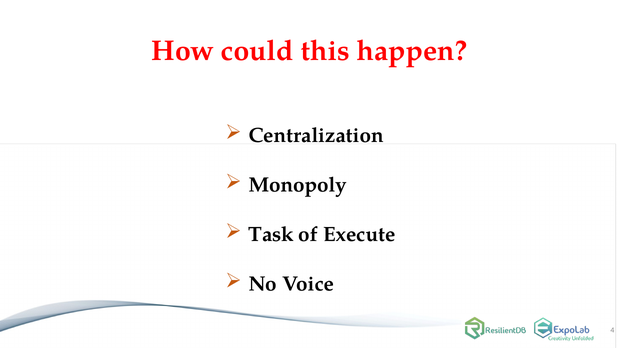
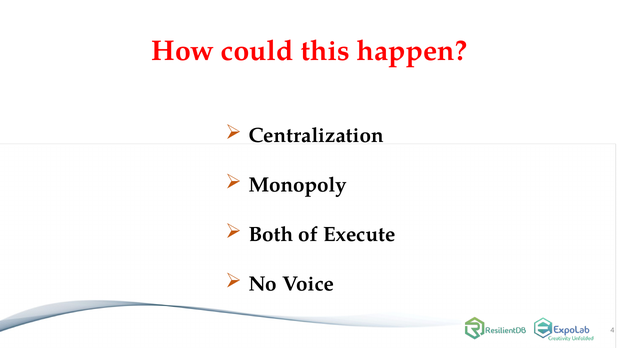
Task: Task -> Both
